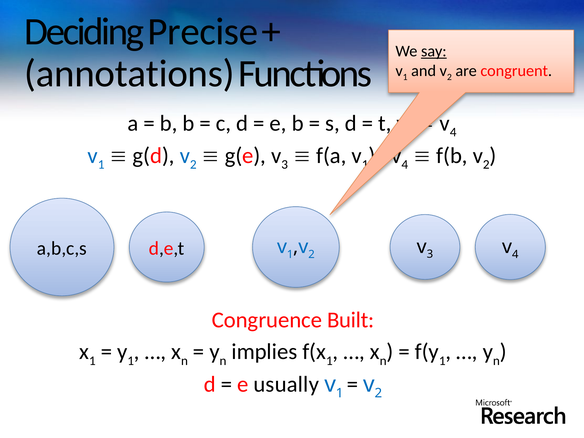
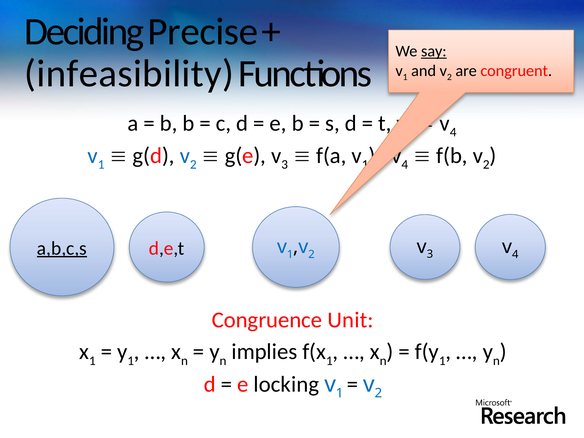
annotations: annotations -> infeasibility
a,b,c,s underline: none -> present
Built: Built -> Unit
usually: usually -> locking
